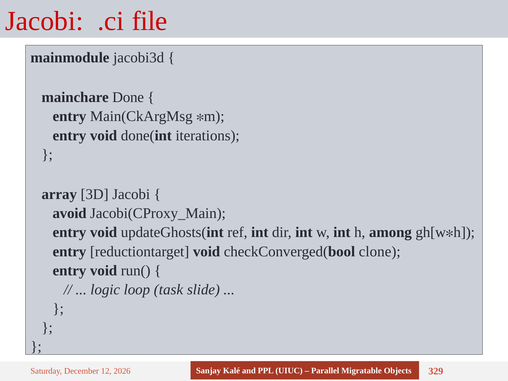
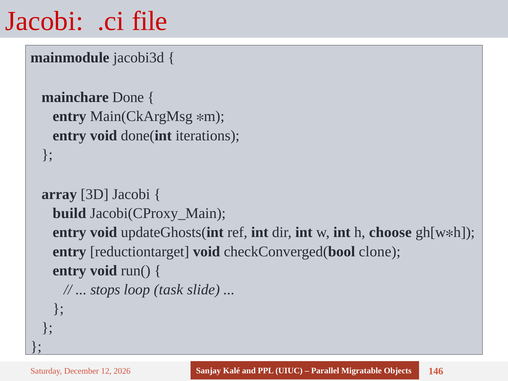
avoid: avoid -> build
among: among -> choose
logic: logic -> stops
329: 329 -> 146
